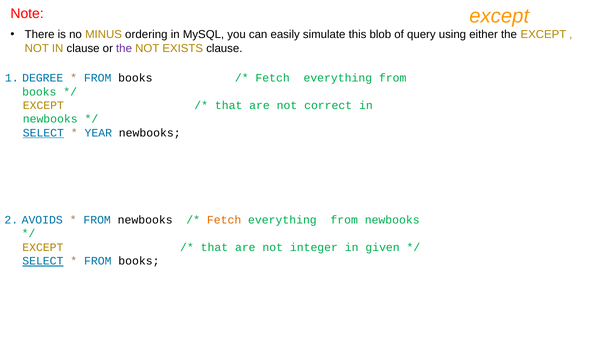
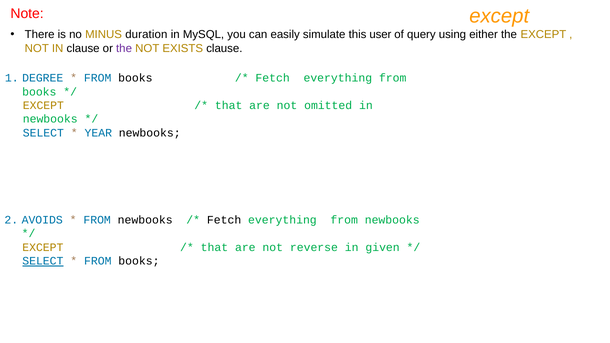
ordering: ordering -> duration
blob: blob -> user
correct: correct -> omitted
SELECT at (43, 133) underline: present -> none
Fetch at (224, 220) colour: orange -> black
integer: integer -> reverse
